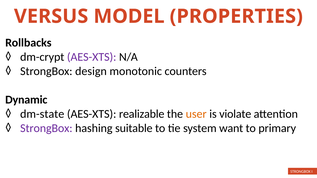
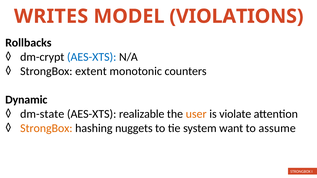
VERSUS: VERSUS -> WRITES
PROPERTIES: PROPERTIES -> VIOLATIONS
AES-XTS at (92, 57) colour: purple -> blue
design: design -> extent
StrongBox at (46, 128) colour: purple -> orange
suitable: suitable -> nuggets
primary: primary -> assume
